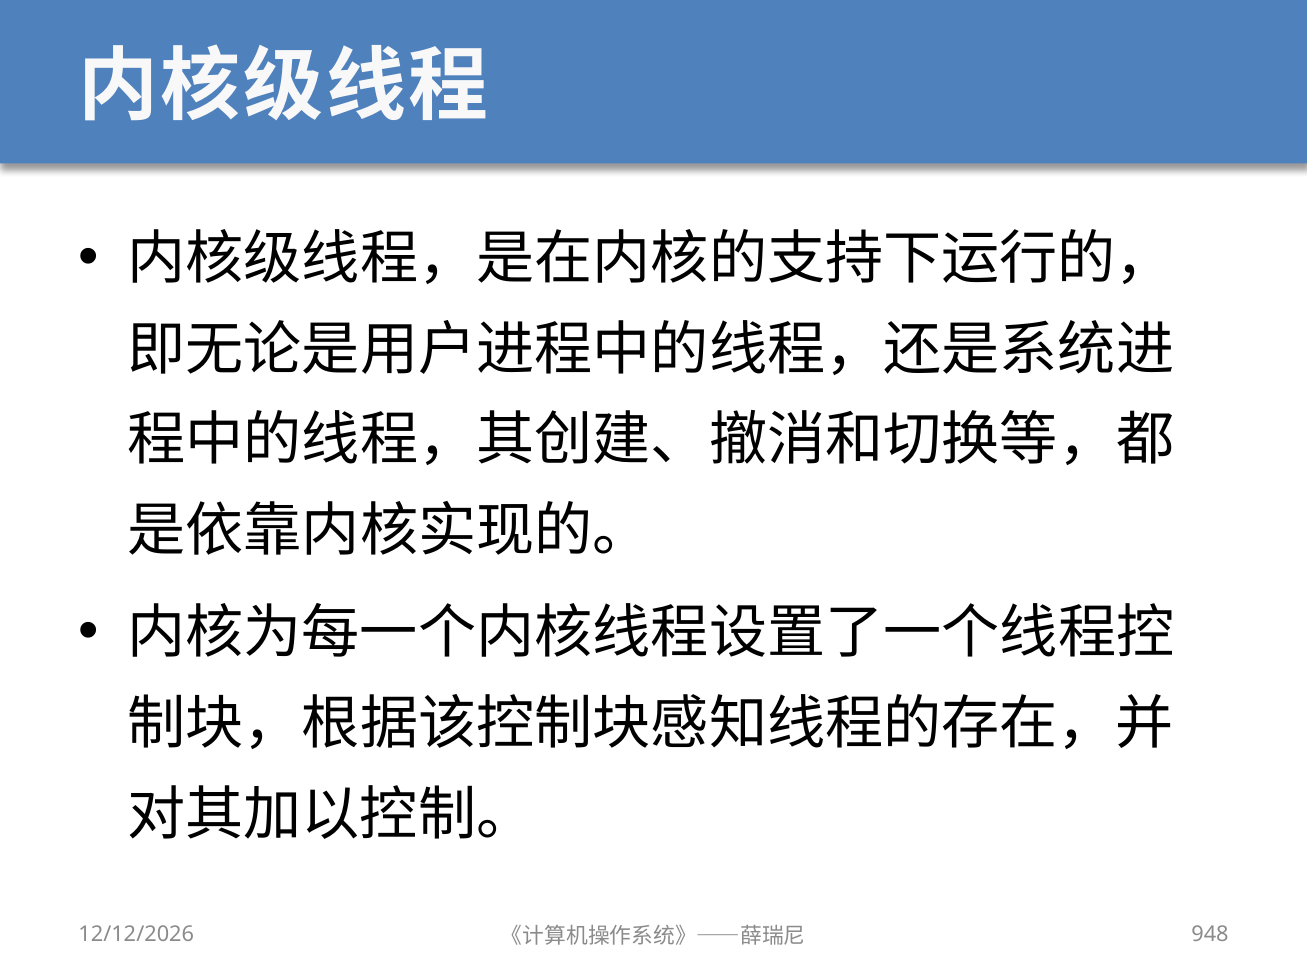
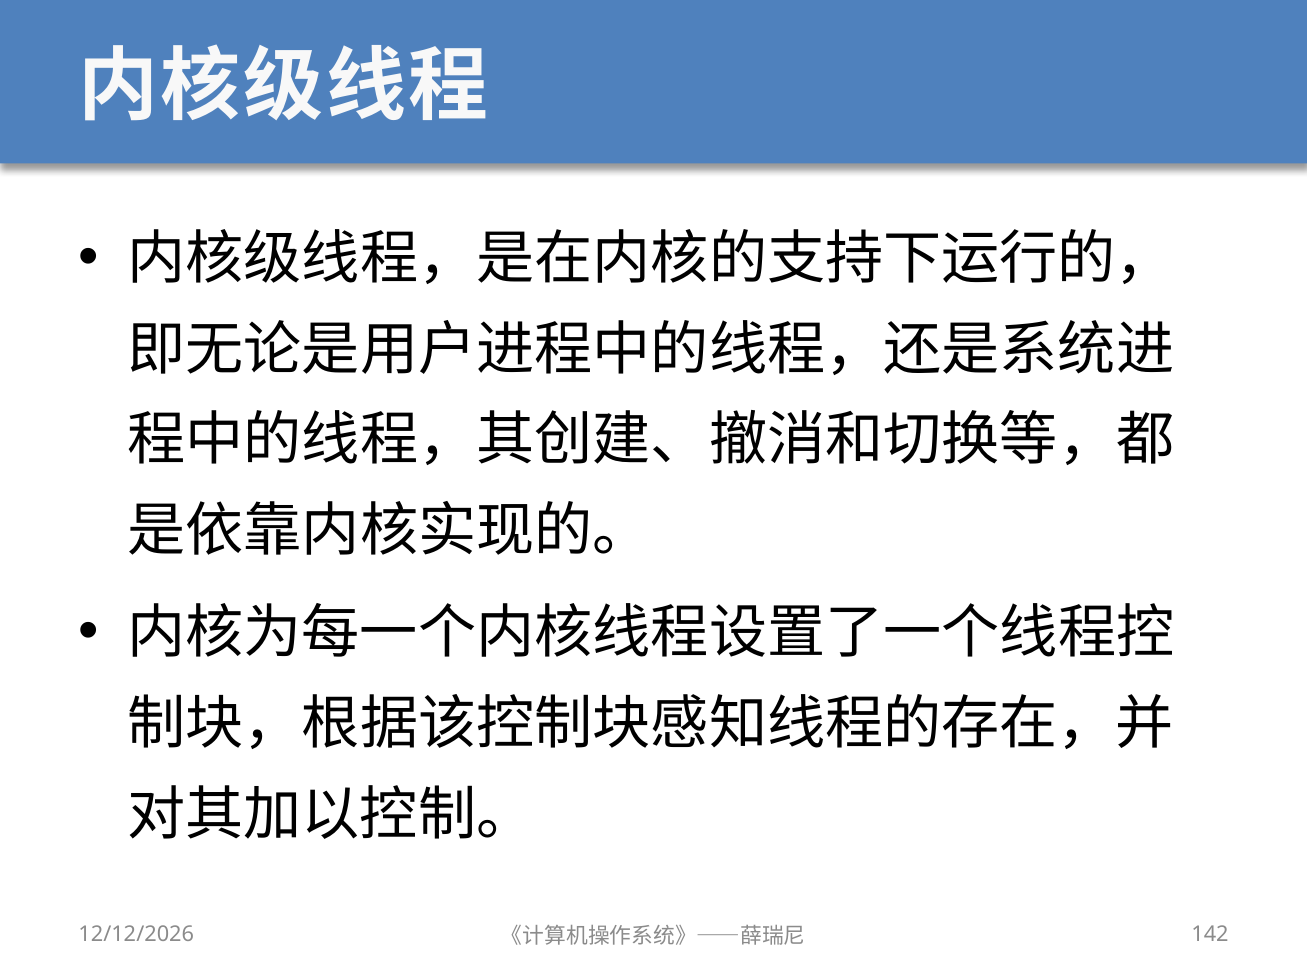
948: 948 -> 142
